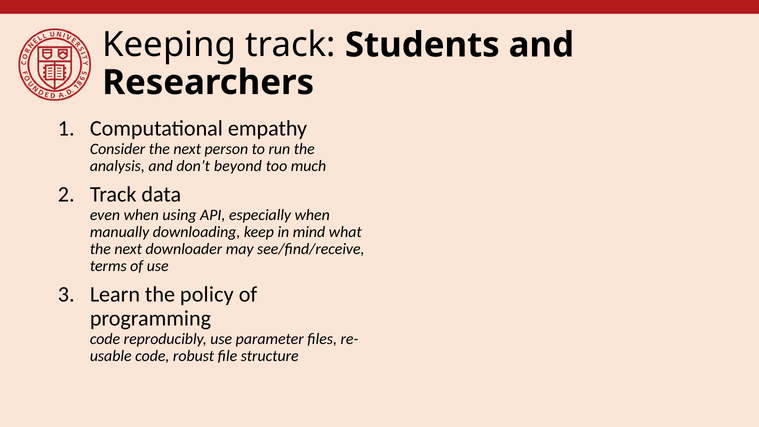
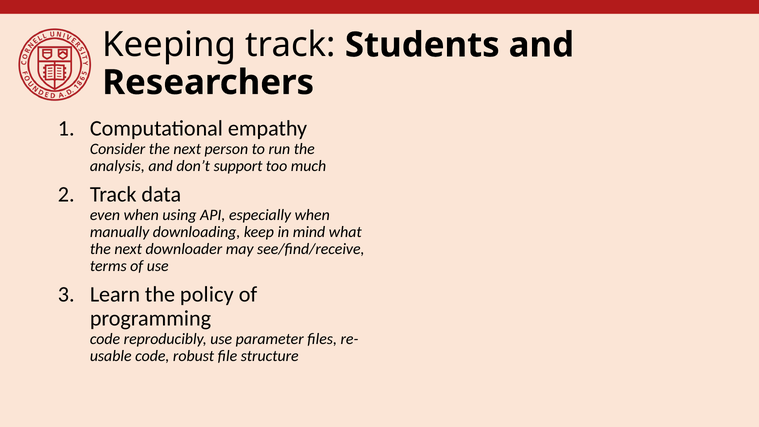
beyond: beyond -> support
